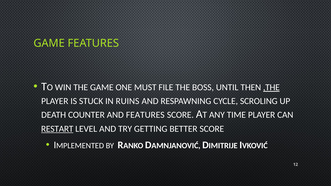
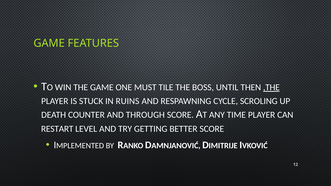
FILE: FILE -> TILE
AND FEATURES: FEATURES -> THROUGH
RESTART underline: present -> none
